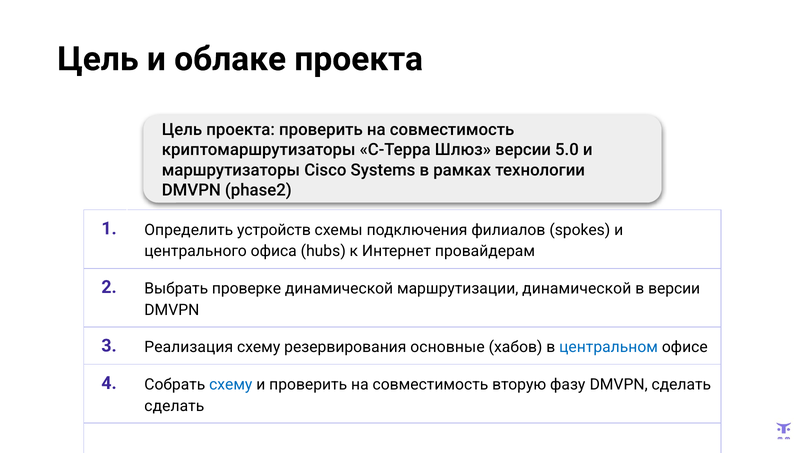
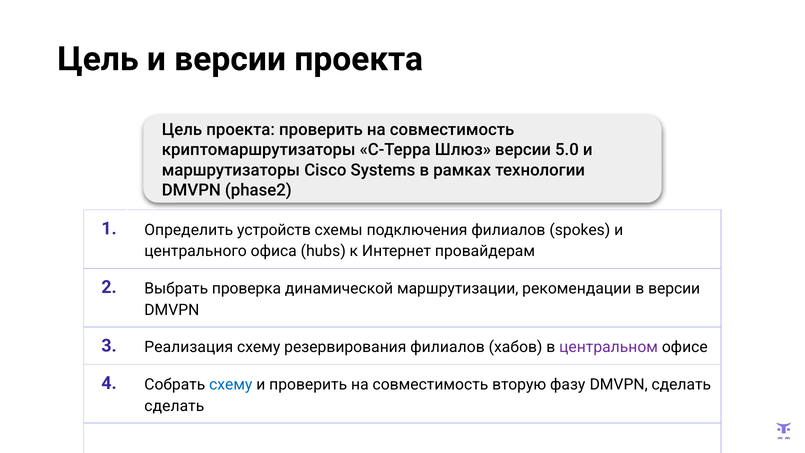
и облаке: облаке -> версии
проверке: проверке -> проверка
маршрутизации динамической: динамической -> рекомендации
резервирования основные: основные -> филиалов
центральном colour: blue -> purple
